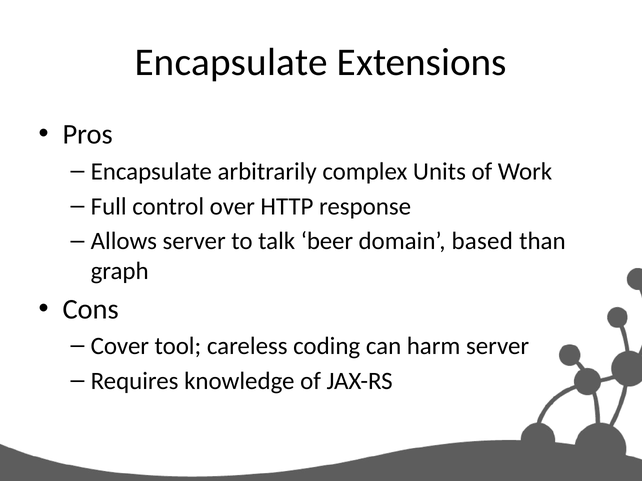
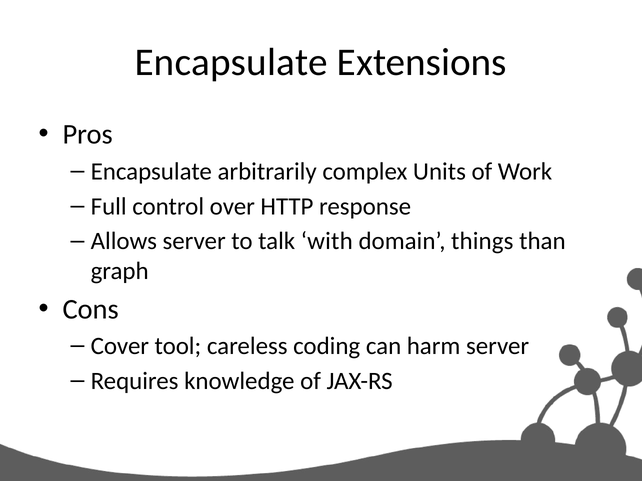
beer: beer -> with
based: based -> things
